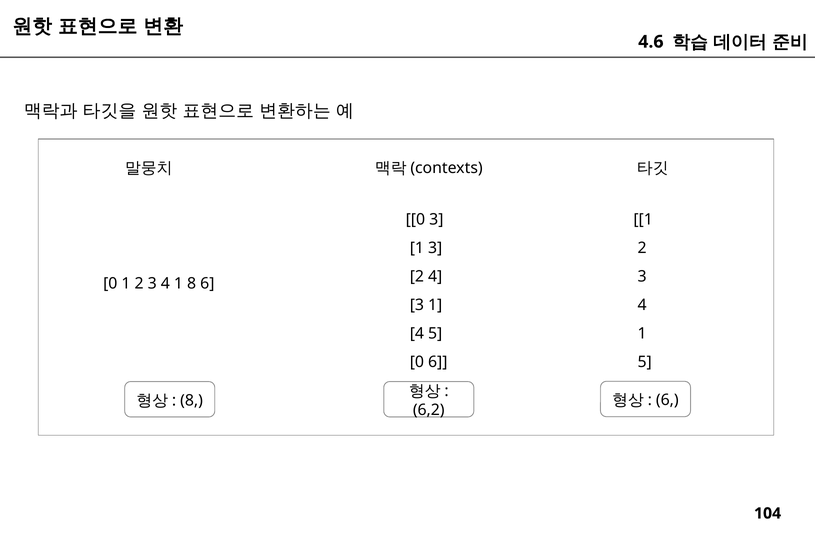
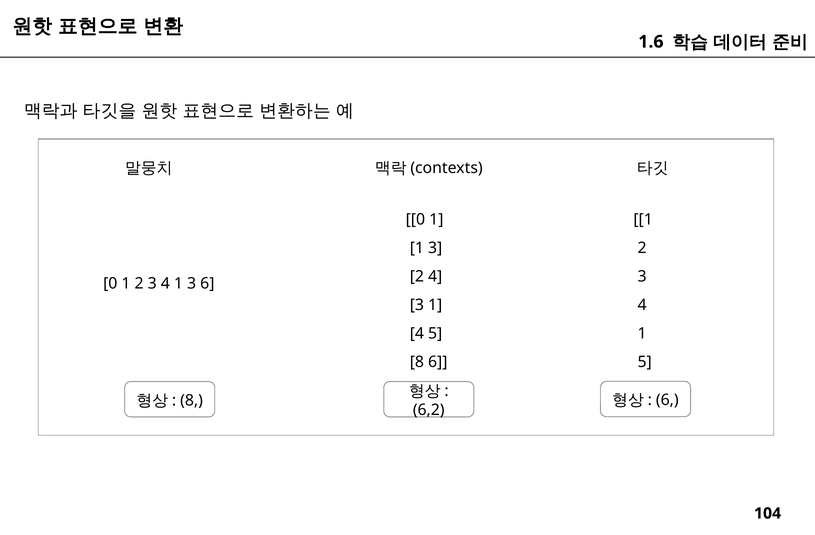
4.6: 4.6 -> 1.6
3 at (436, 220): 3 -> 1
4 1 8: 8 -> 3
0 at (417, 362): 0 -> 8
